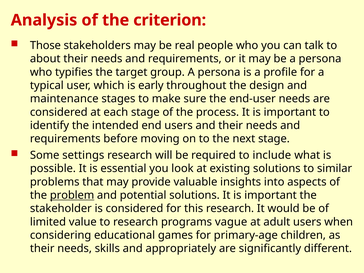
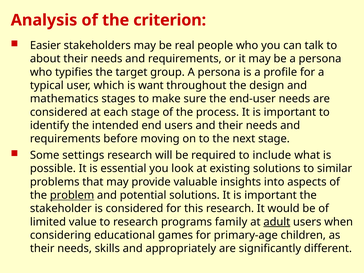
Those: Those -> Easier
early: early -> want
maintenance: maintenance -> mathematics
vague: vague -> family
adult underline: none -> present
